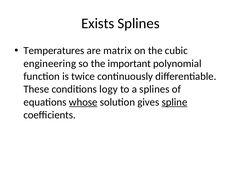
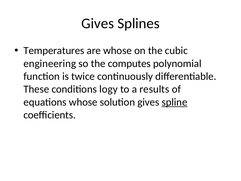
Exists at (98, 23): Exists -> Gives
are matrix: matrix -> whose
important: important -> computes
a splines: splines -> results
whose at (83, 102) underline: present -> none
